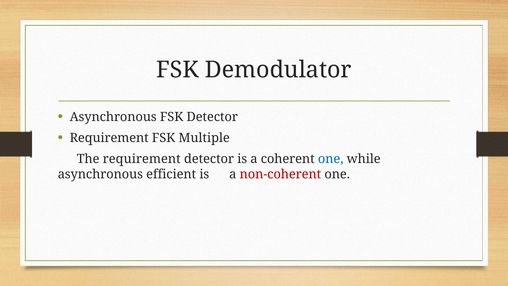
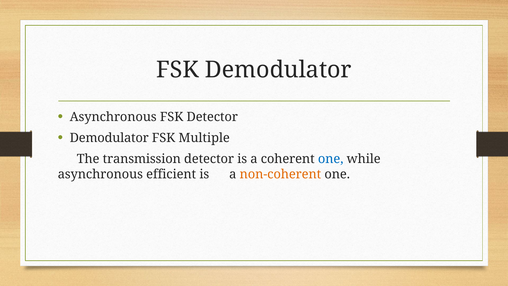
Requirement at (109, 138): Requirement -> Demodulator
The requirement: requirement -> transmission
non-coherent colour: red -> orange
